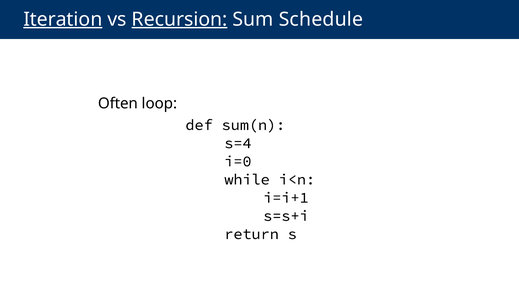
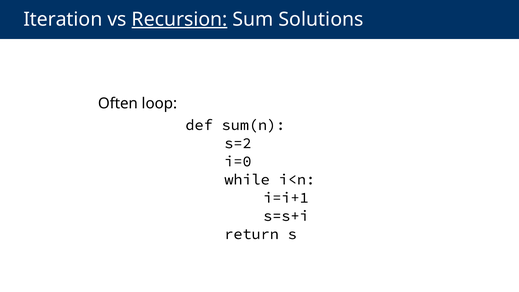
Iteration underline: present -> none
Schedule: Schedule -> Solutions
s=4: s=4 -> s=2
